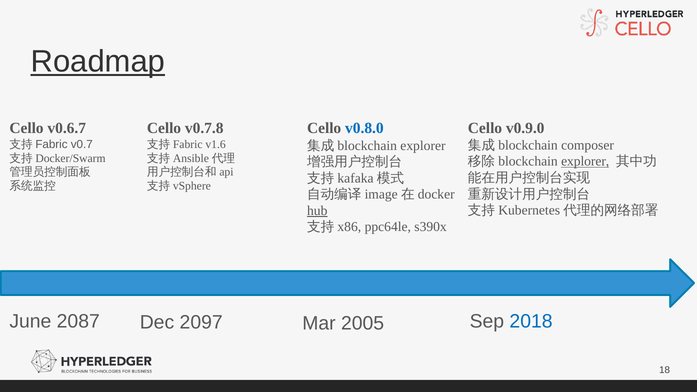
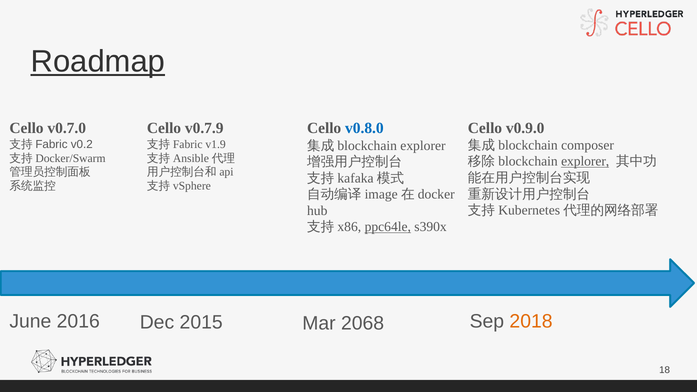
v0.6.7: v0.6.7 -> v0.7.0
v0.7.8: v0.7.8 -> v0.7.9
v0.7: v0.7 -> v0.2
v1.6: v1.6 -> v1.9
hub underline: present -> none
ppc64le underline: none -> present
2087: 2087 -> 2016
2018 colour: blue -> orange
2097: 2097 -> 2015
2005: 2005 -> 2068
